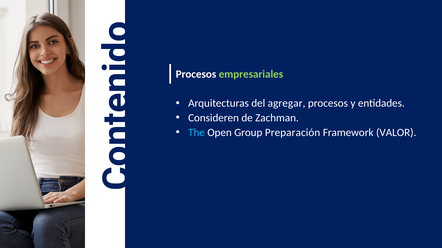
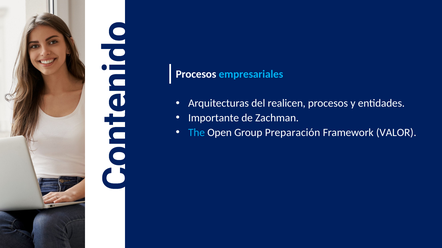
empresariales colour: light green -> light blue
agregar: agregar -> realicen
Consideren: Consideren -> Importante
